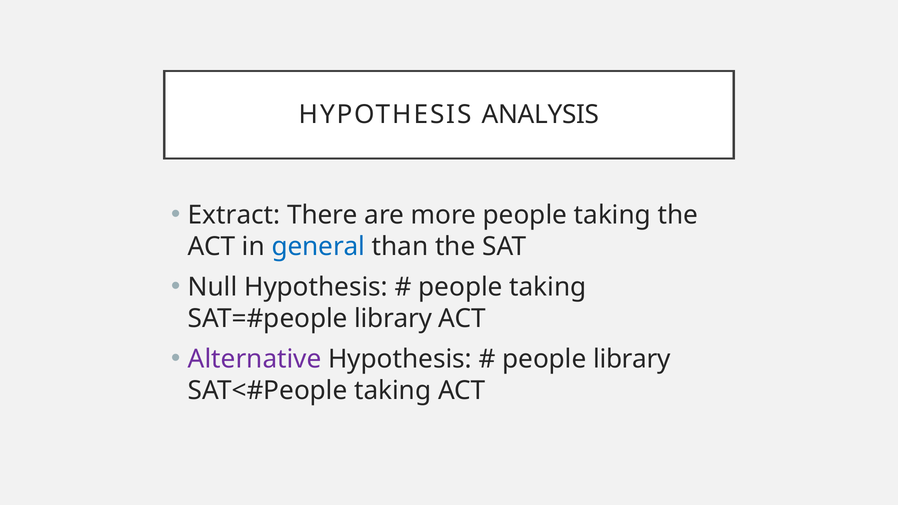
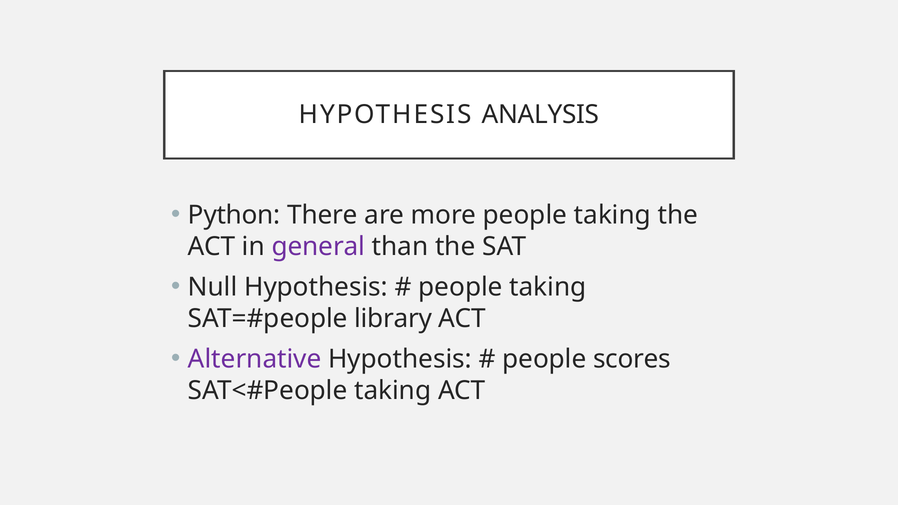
Extract: Extract -> Python
general colour: blue -> purple
people library: library -> scores
